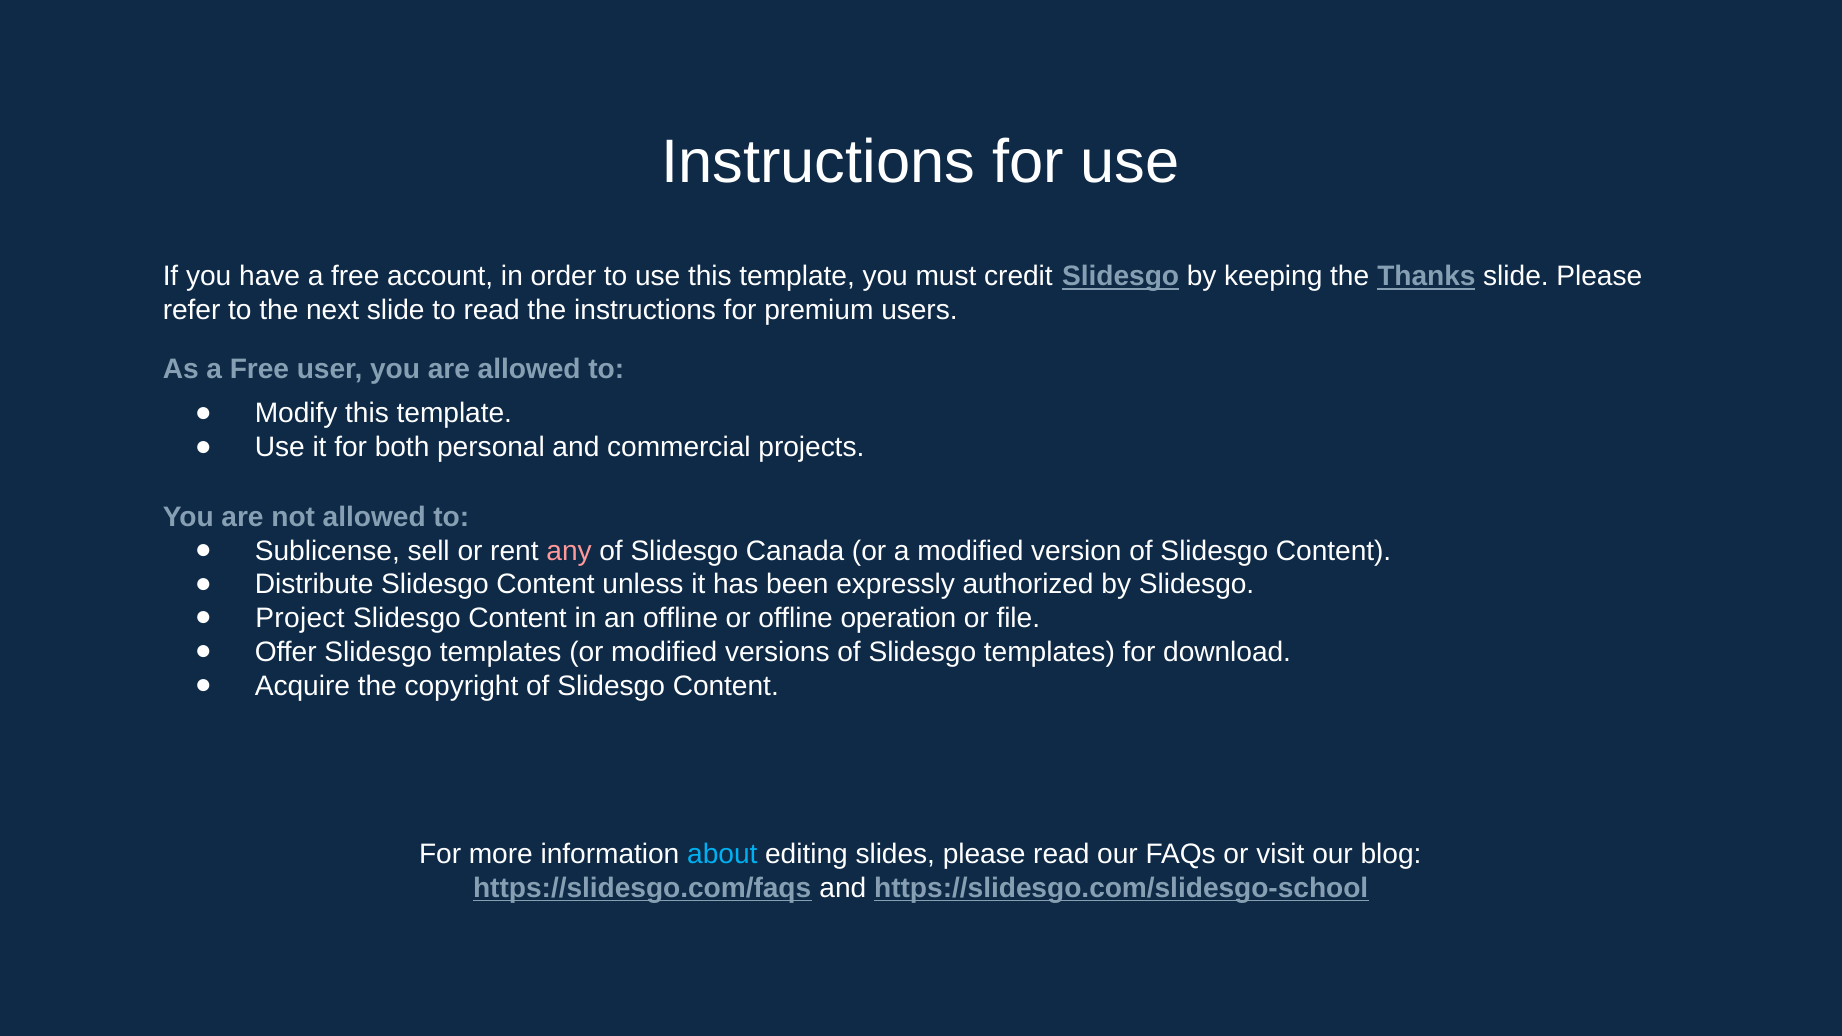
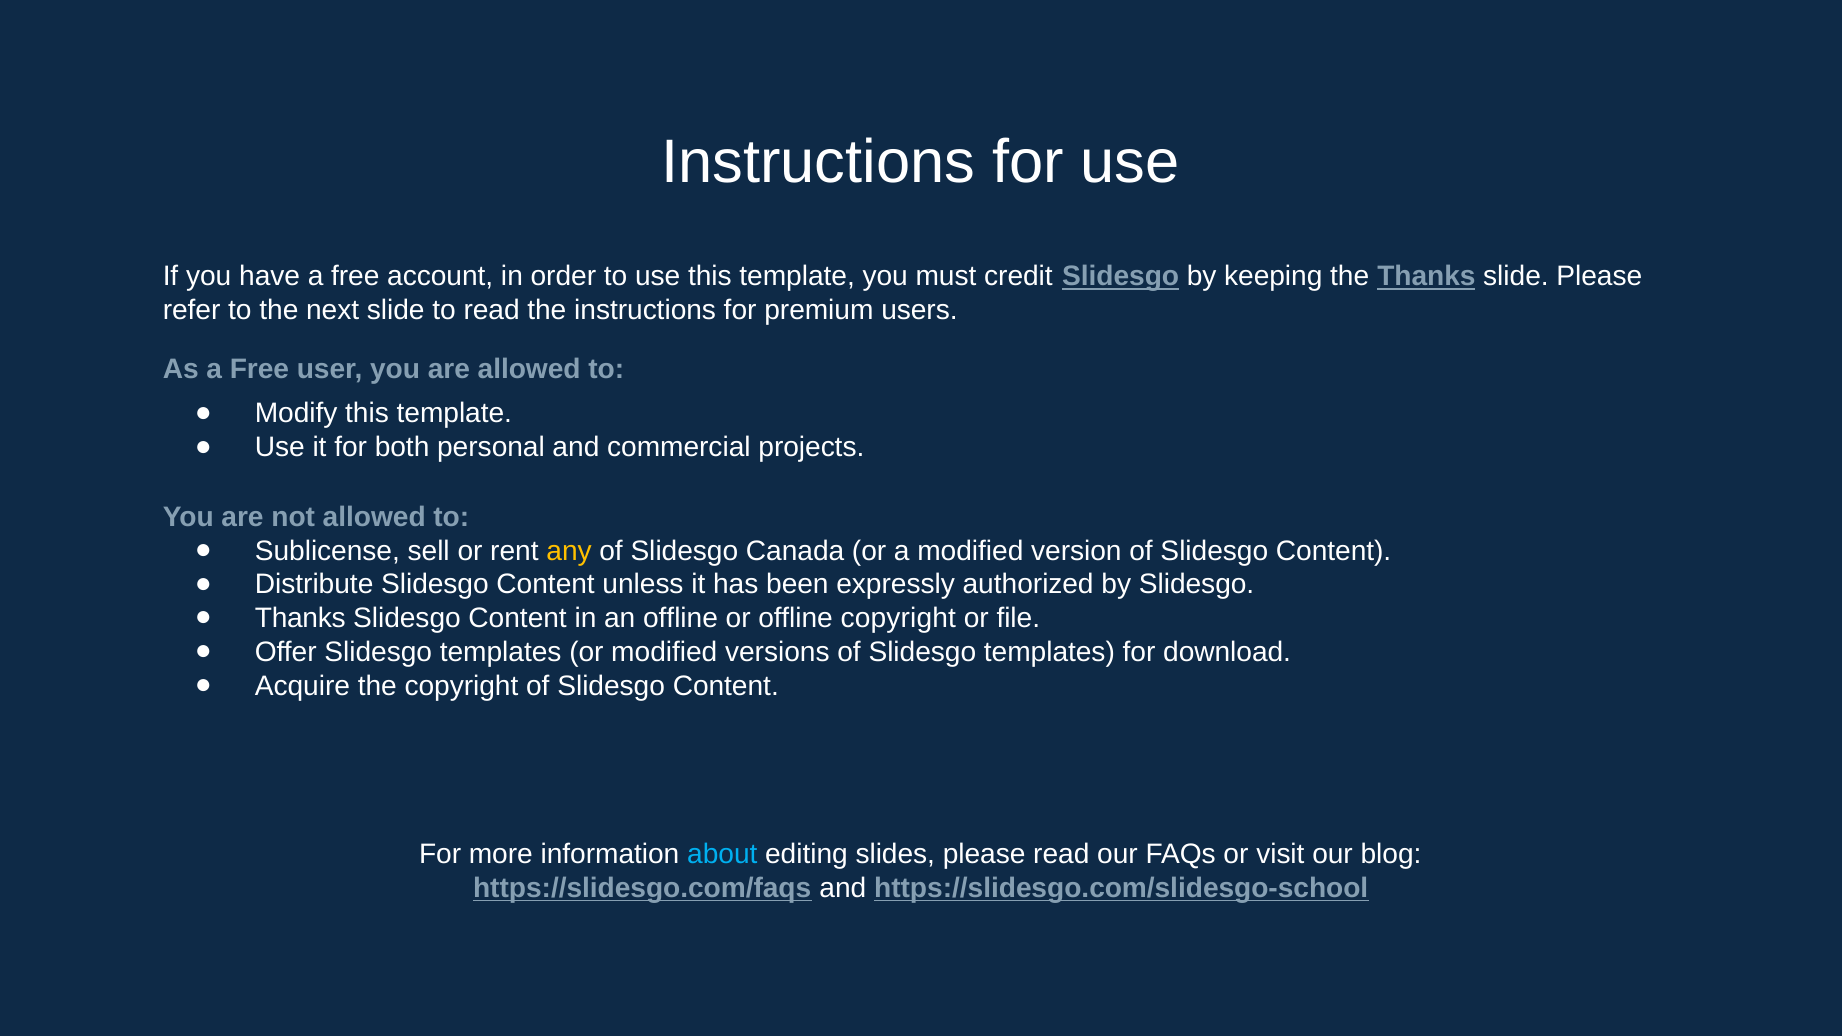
any colour: pink -> yellow
Project at (300, 618): Project -> Thanks
offline operation: operation -> copyright
